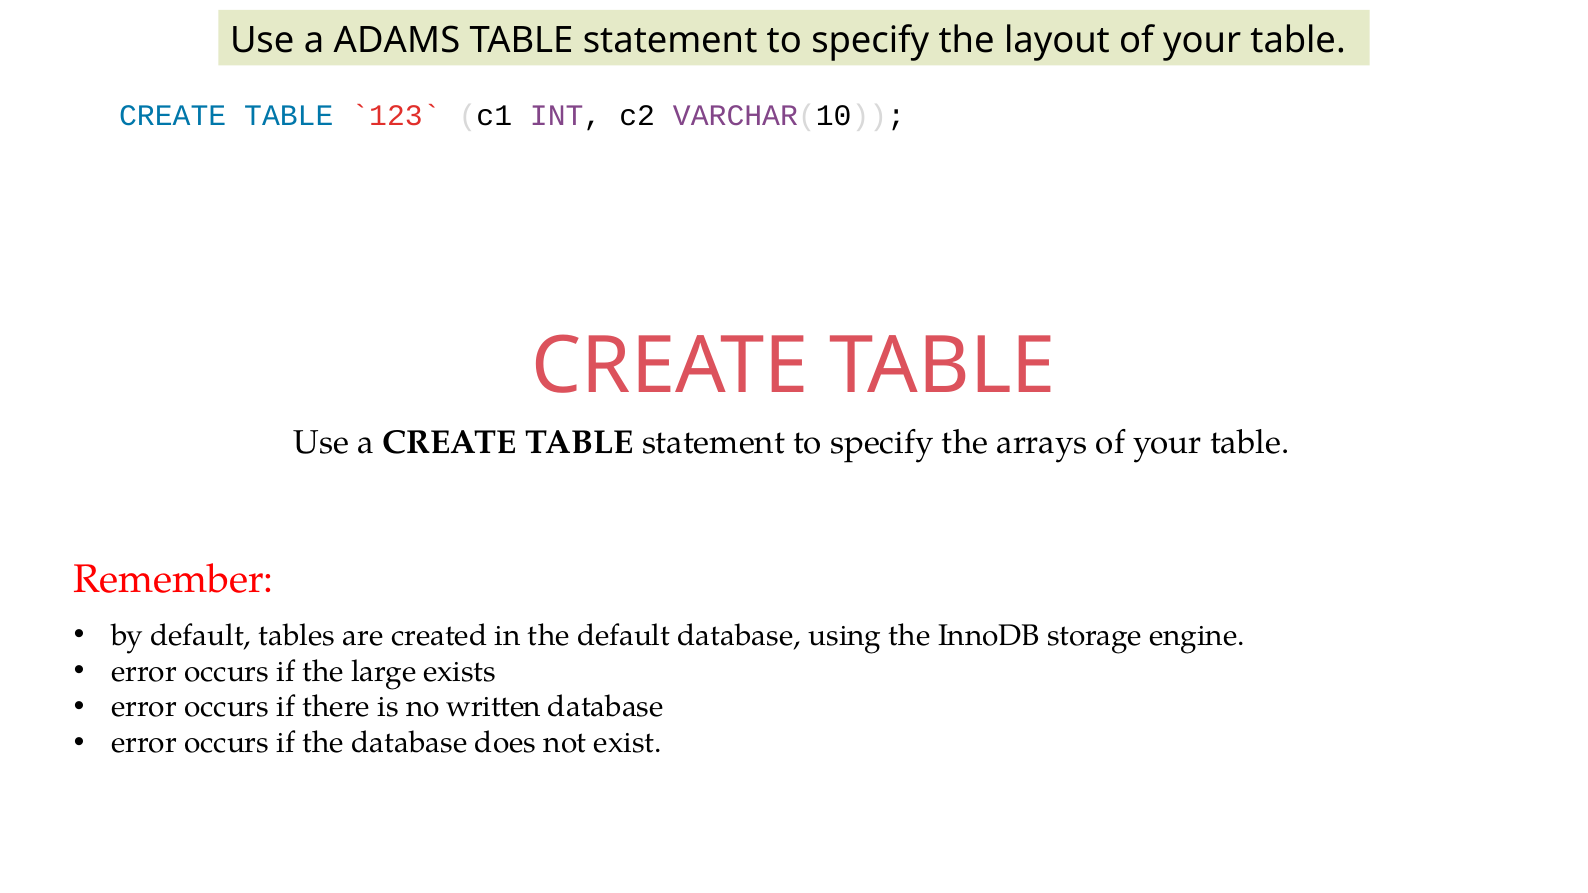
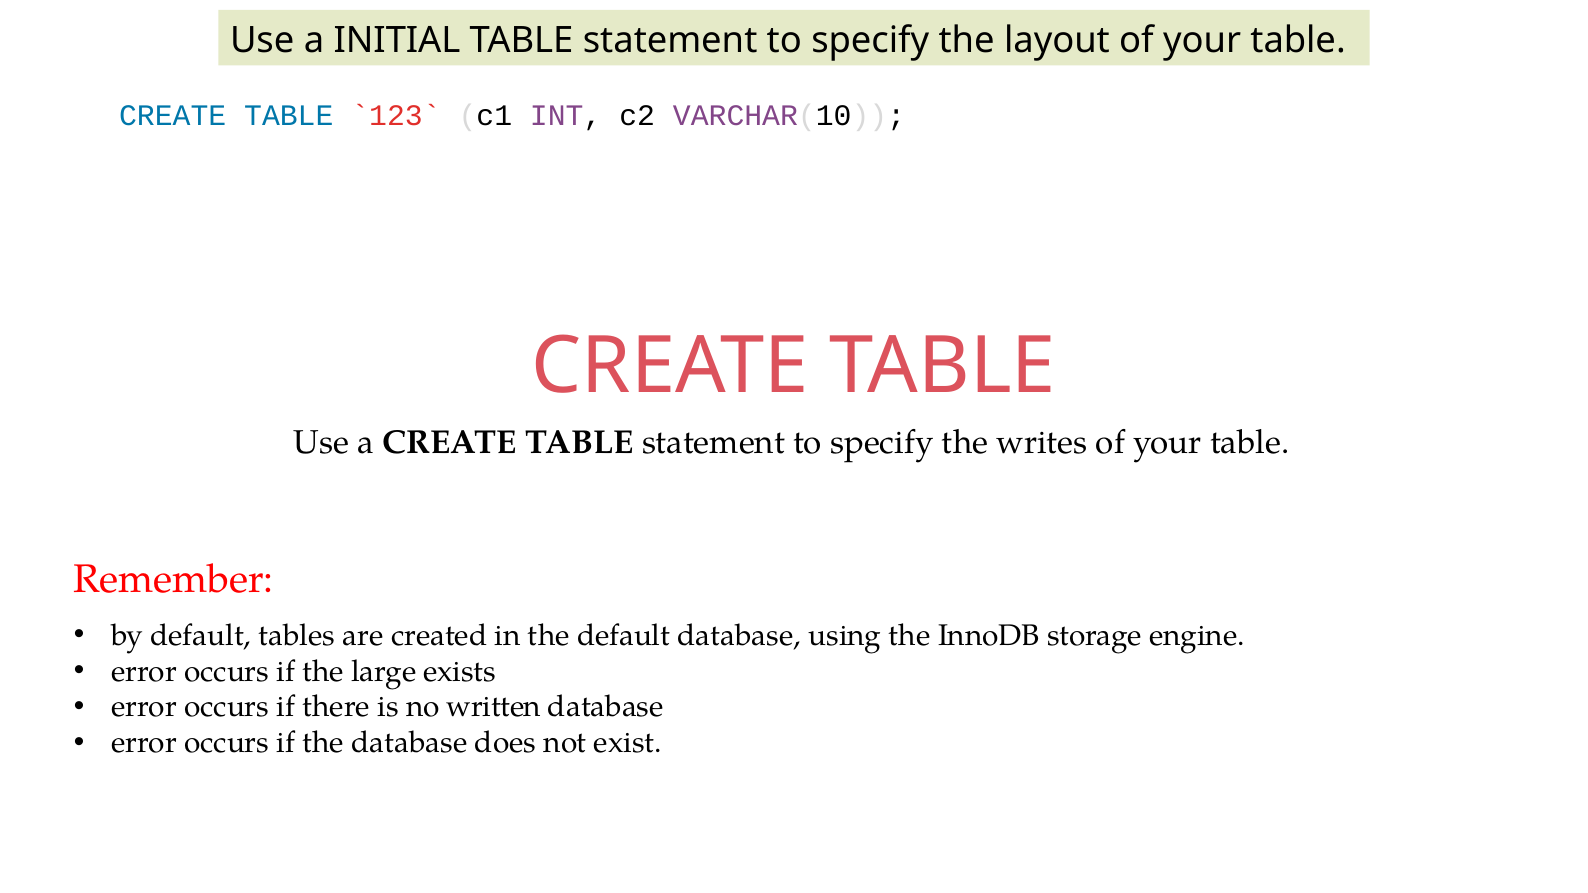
ADAMS: ADAMS -> INITIAL
arrays: arrays -> writes
